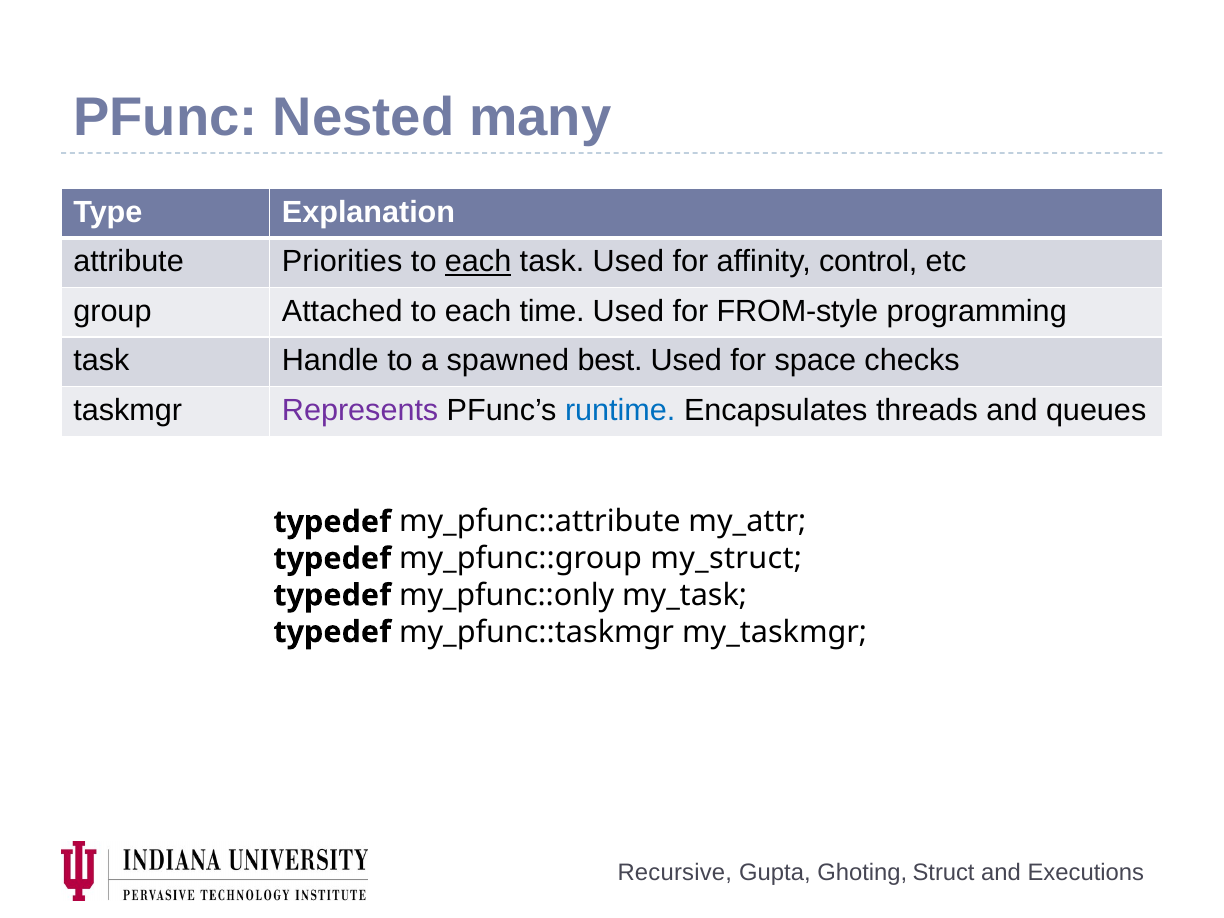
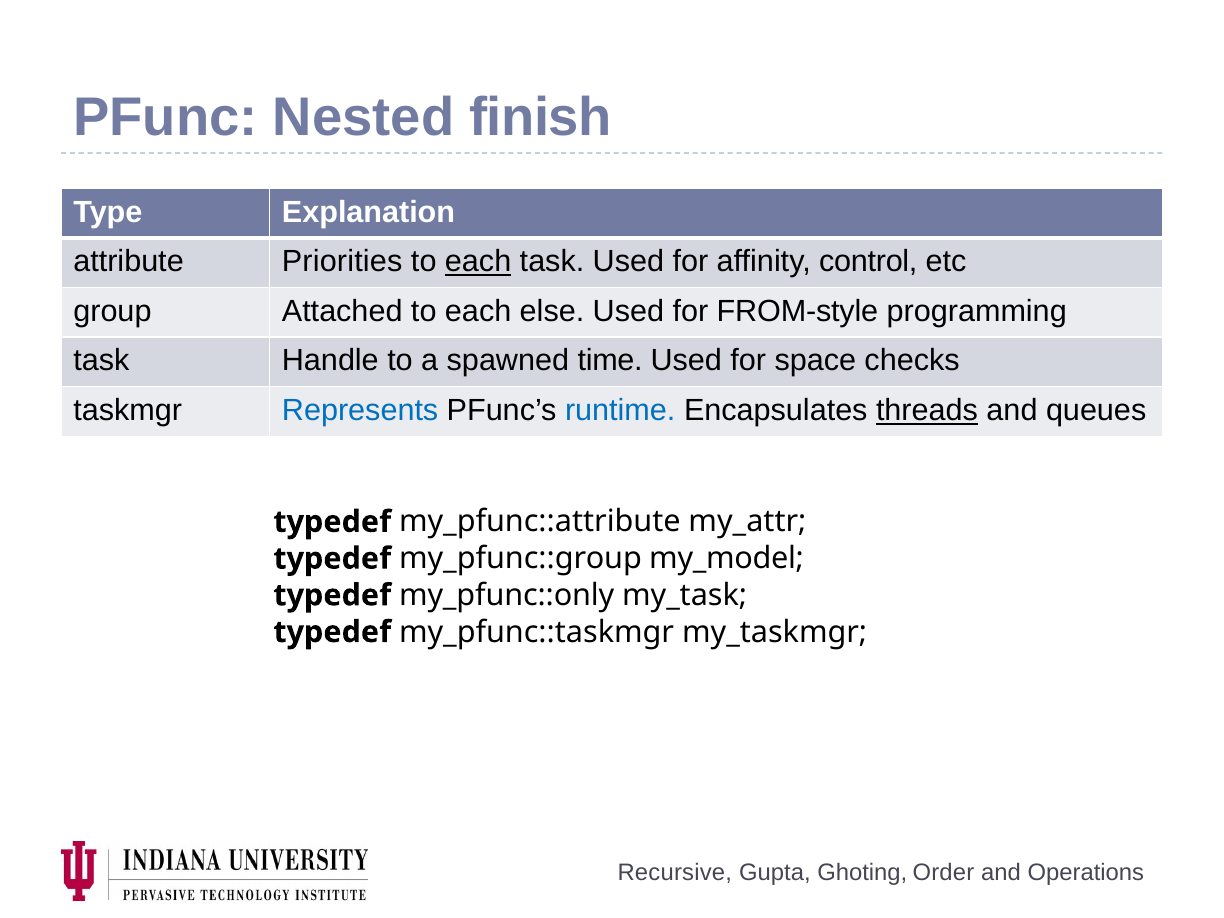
many: many -> finish
time: time -> else
best: best -> time
Represents colour: purple -> blue
threads underline: none -> present
my_struct: my_struct -> my_model
Struct: Struct -> Order
Executions: Executions -> Operations
